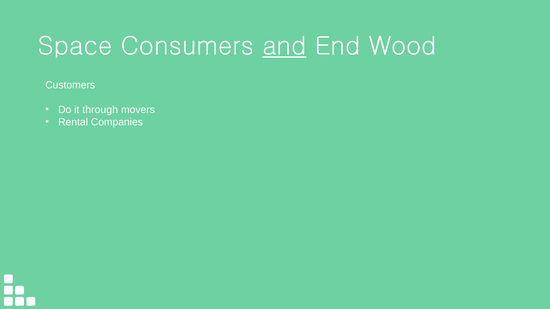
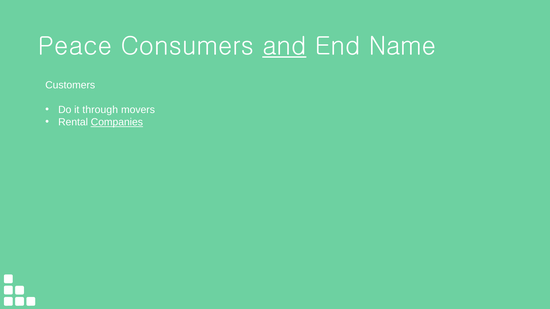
Space: Space -> Peace
Wood: Wood -> Name
Companies underline: none -> present
